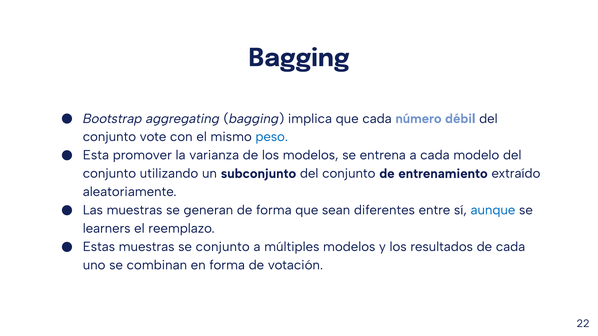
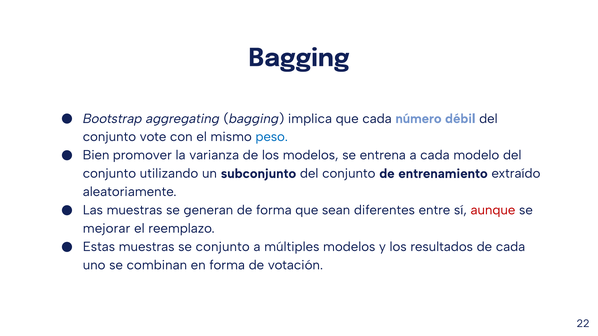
Esta: Esta -> Bien
aunque colour: blue -> red
learners: learners -> mejorar
